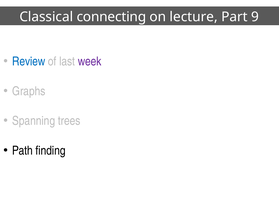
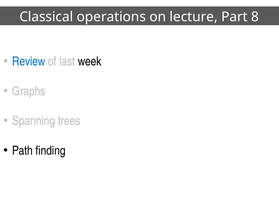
connecting: connecting -> operations
9: 9 -> 8
week colour: purple -> black
